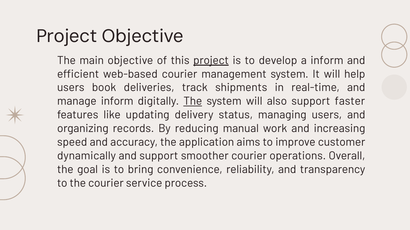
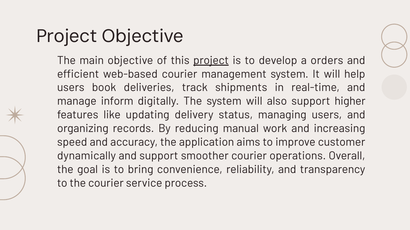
a inform: inform -> orders
The at (193, 101) underline: present -> none
faster: faster -> higher
